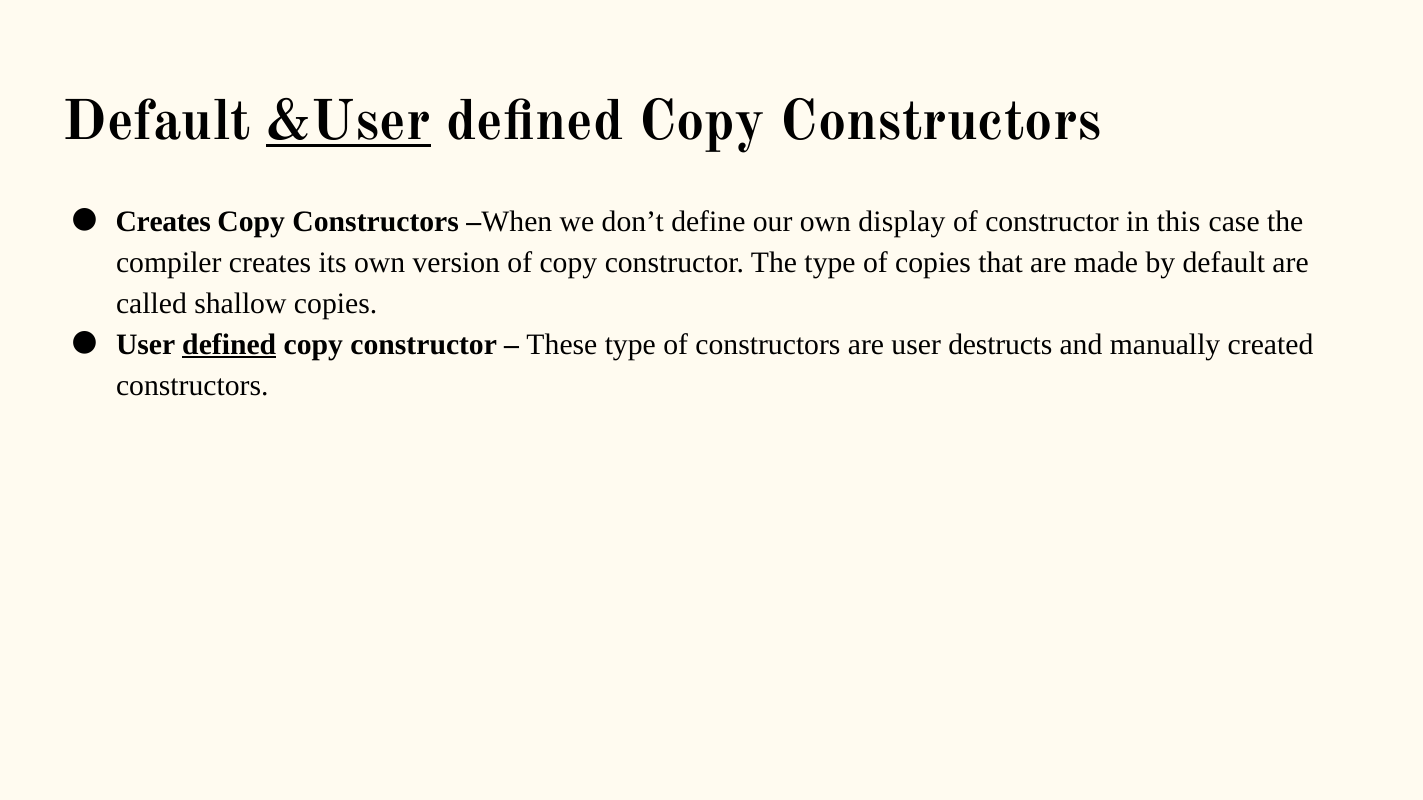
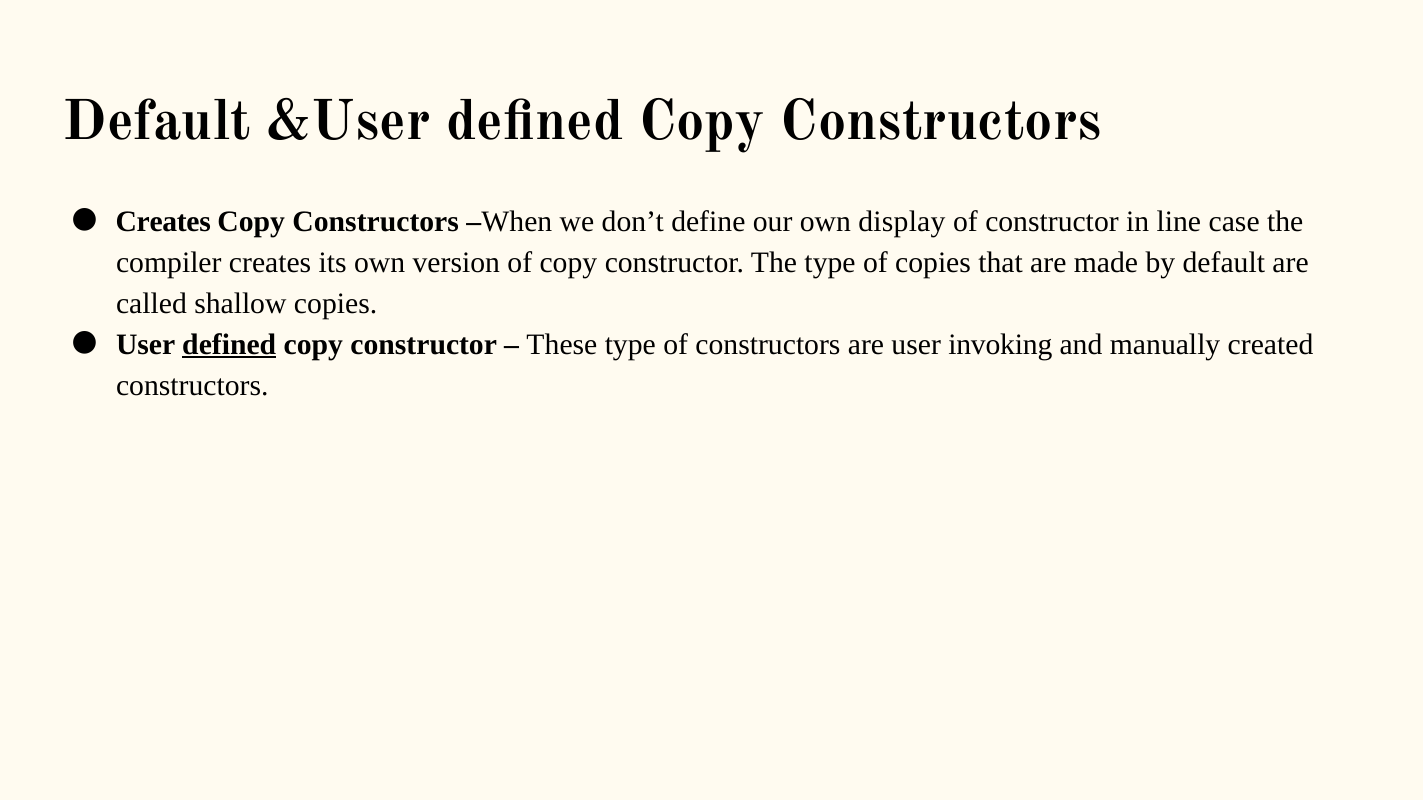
&User underline: present -> none
this: this -> line
destructs: destructs -> invoking
